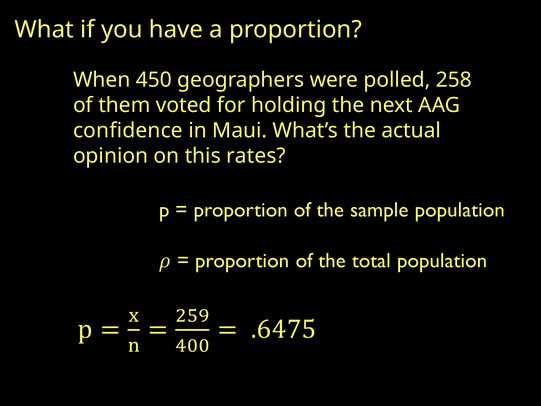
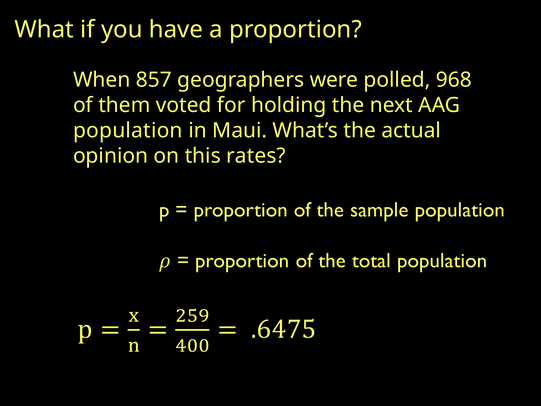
450: 450 -> 857
258: 258 -> 968
confidence: confidence -> population
